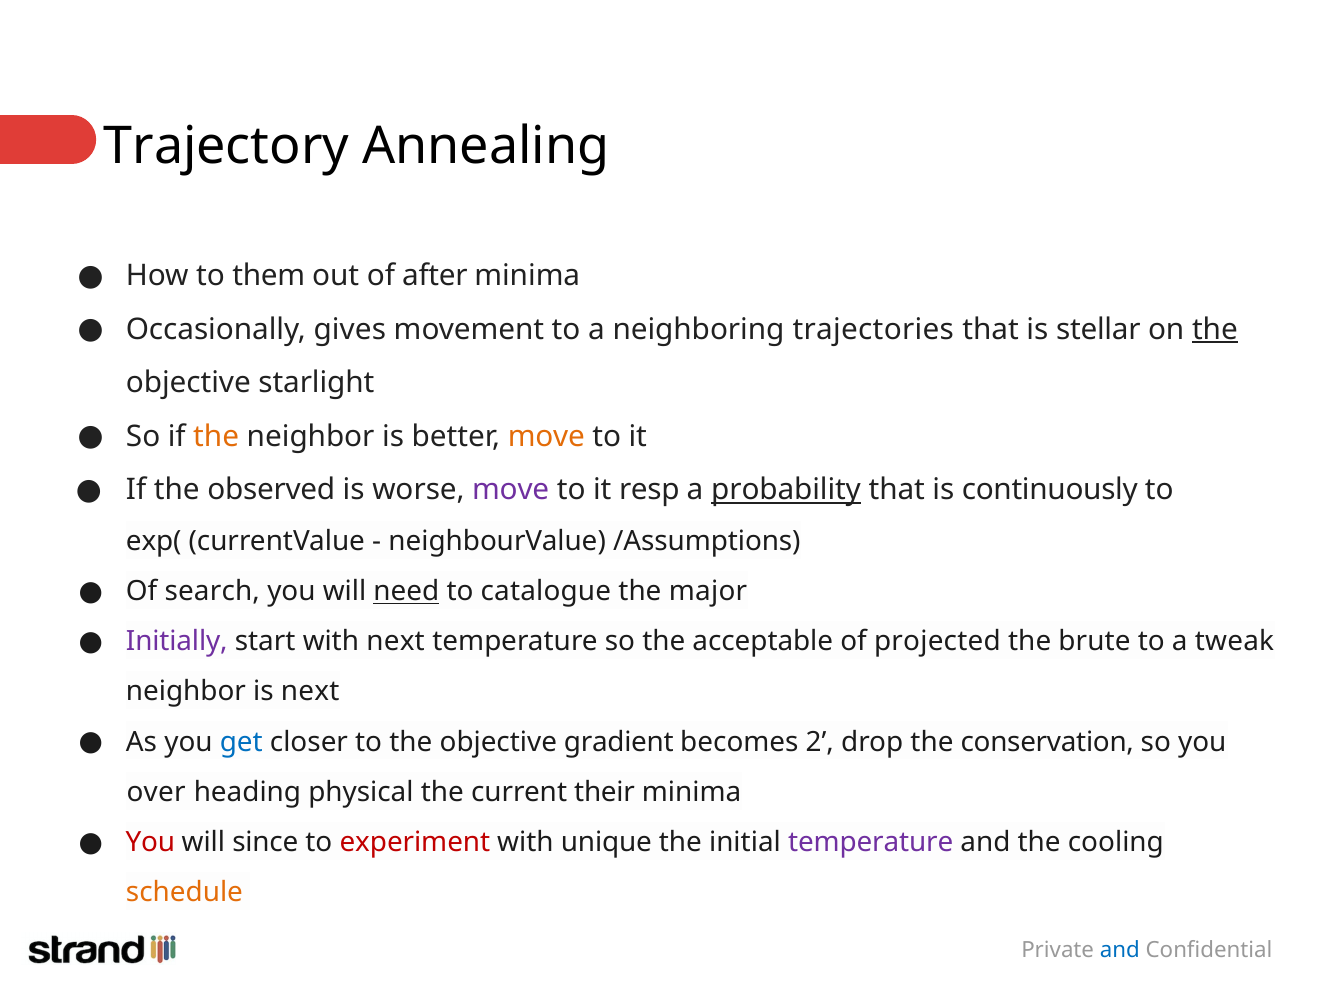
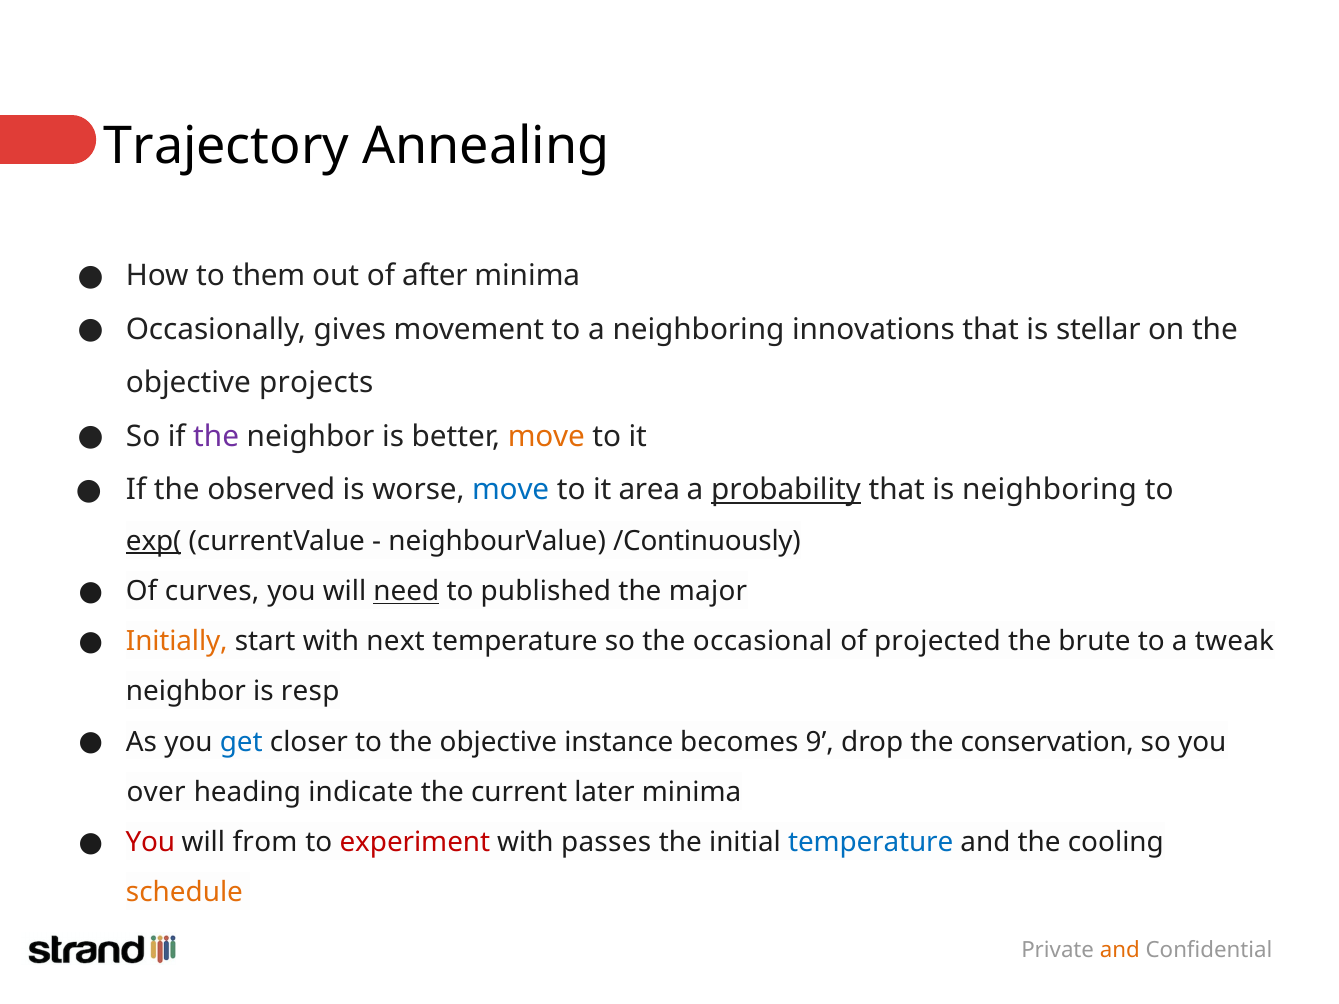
trajectories: trajectories -> innovations
the at (1215, 330) underline: present -> none
starlight: starlight -> projects
the at (216, 437) colour: orange -> purple
move at (511, 490) colour: purple -> blue
resp: resp -> area
is continuously: continuously -> neighboring
exp( underline: none -> present
/Assumptions: /Assumptions -> /Continuously
search: search -> curves
catalogue: catalogue -> published
Initially colour: purple -> orange
acceptable: acceptable -> occasional
is next: next -> resp
gradient: gradient -> instance
2: 2 -> 9
physical: physical -> indicate
their: their -> later
since: since -> from
unique: unique -> passes
temperature at (871, 842) colour: purple -> blue
and at (1120, 950) colour: blue -> orange
